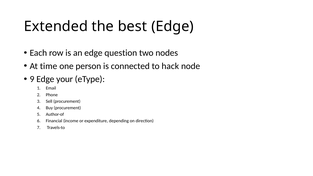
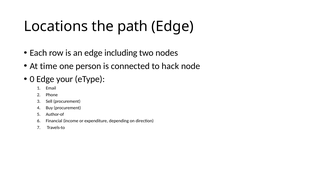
Extended: Extended -> Locations
best: best -> path
question: question -> including
9: 9 -> 0
